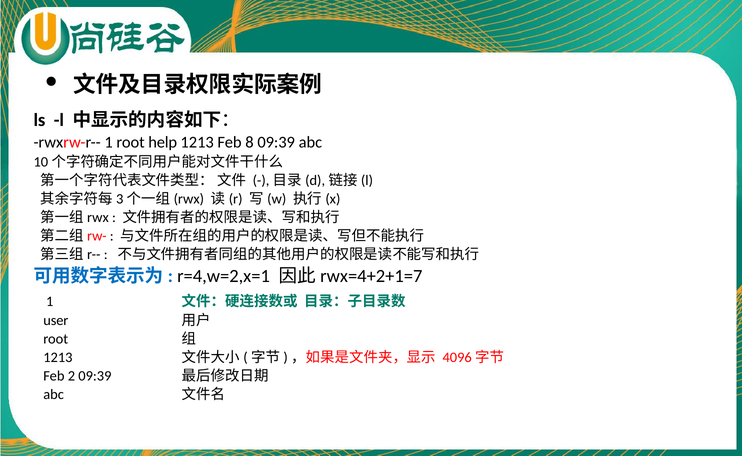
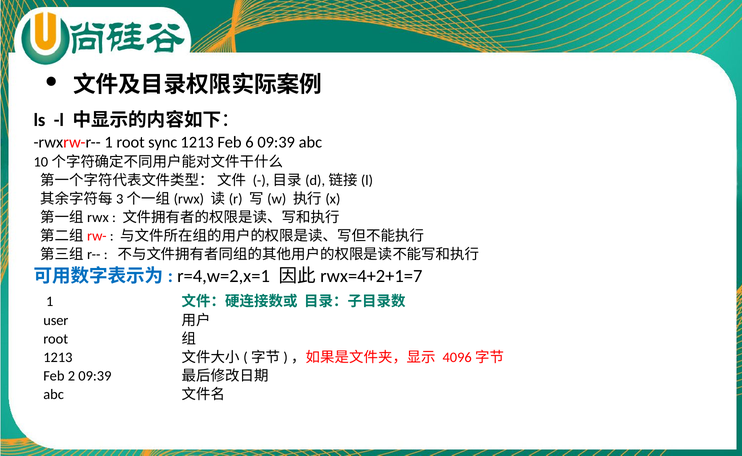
help: help -> sync
8: 8 -> 6
